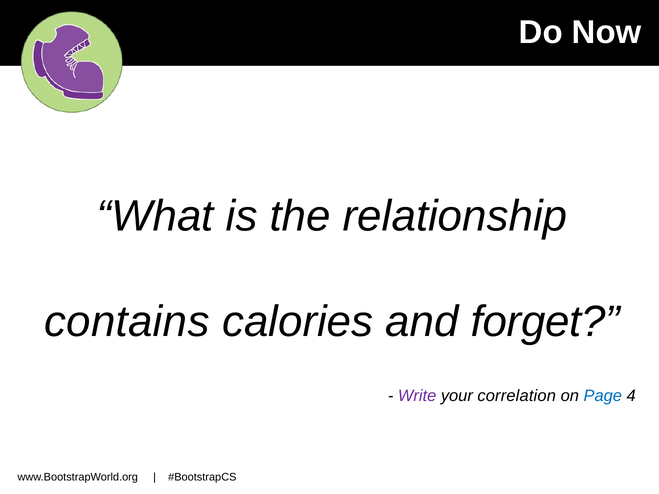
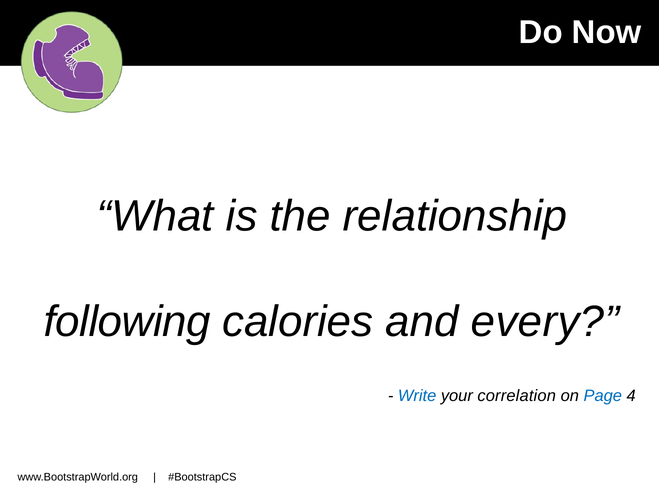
contains: contains -> following
forget: forget -> every
Write colour: purple -> blue
